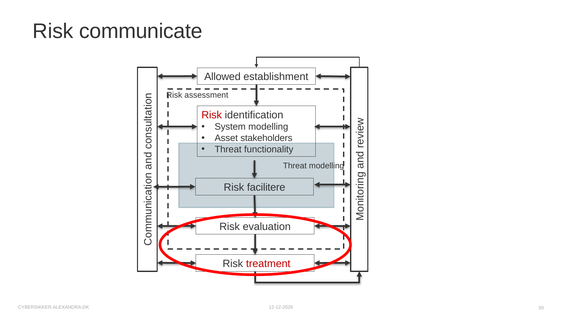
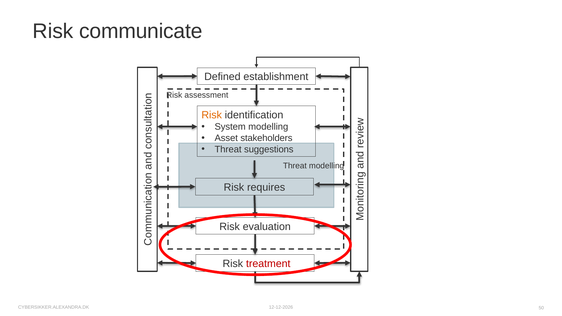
Allowed: Allowed -> Defined
Risk at (212, 115) colour: red -> orange
functionality: functionality -> suggestions
facilitere: facilitere -> requires
